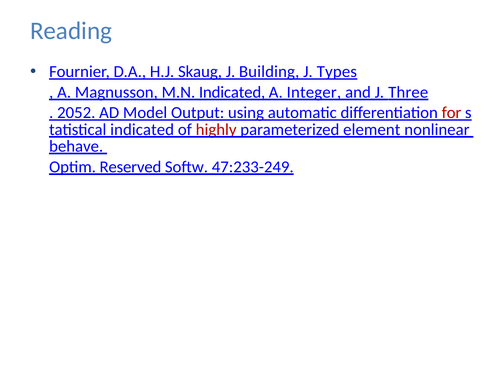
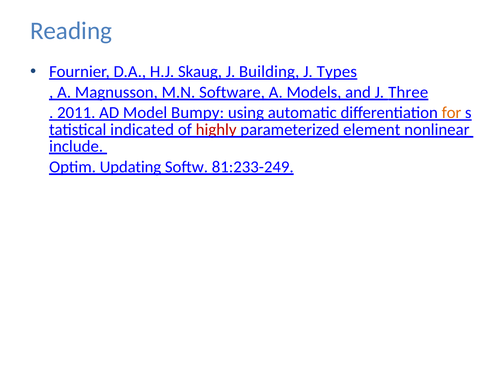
M.N Indicated: Indicated -> Software
Integer: Integer -> Models
2052: 2052 -> 2011
Output: Output -> Bumpy
for colour: red -> orange
behave: behave -> include
Reserved: Reserved -> Updating
47:233-249: 47:233-249 -> 81:233-249
